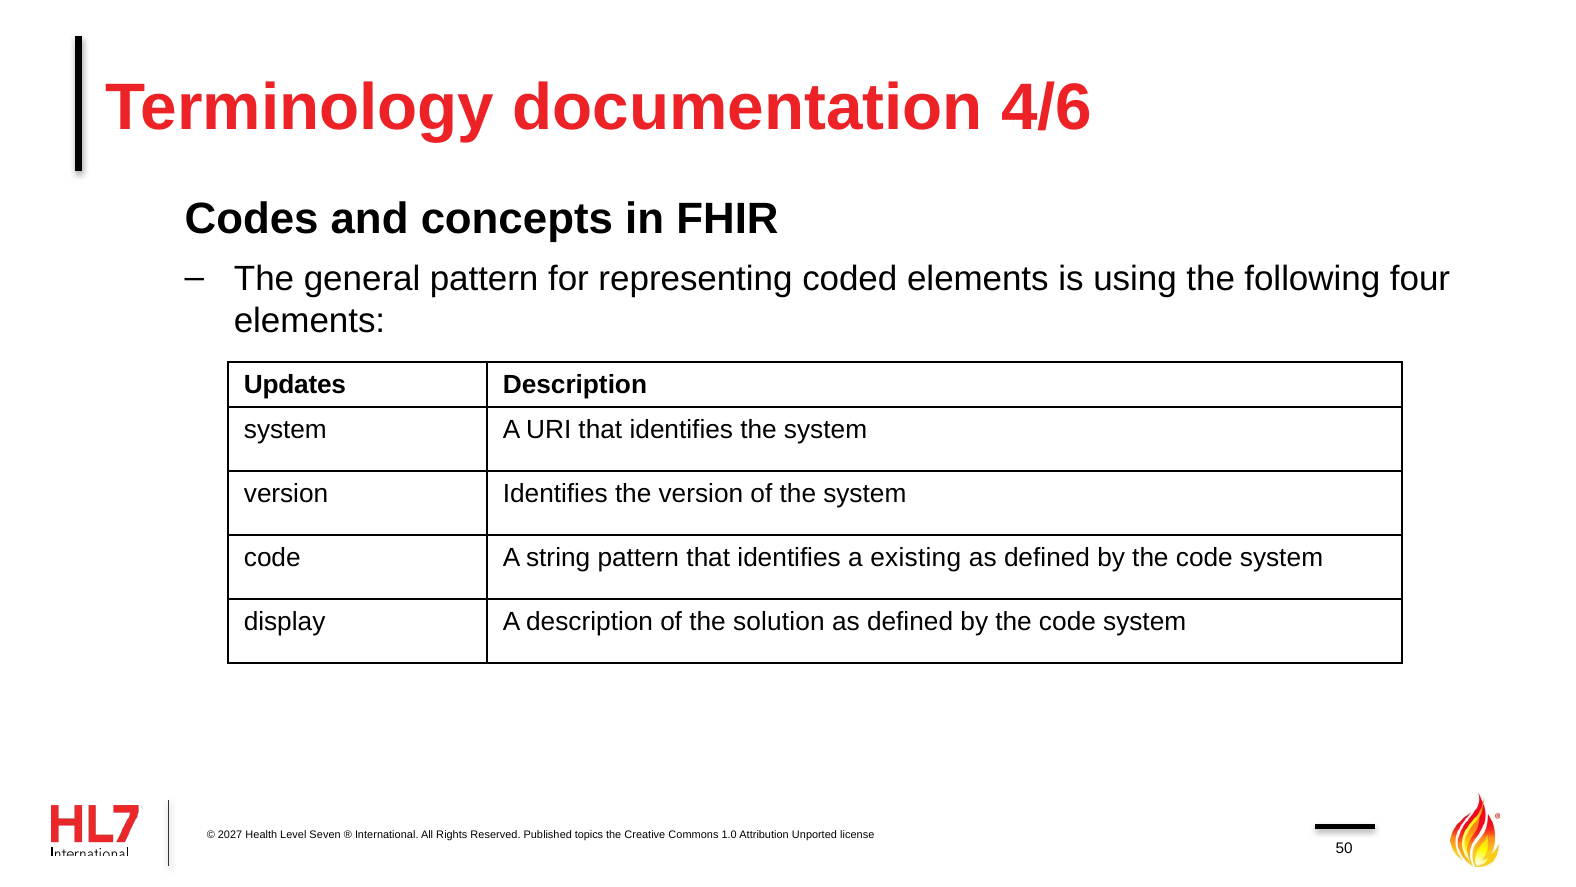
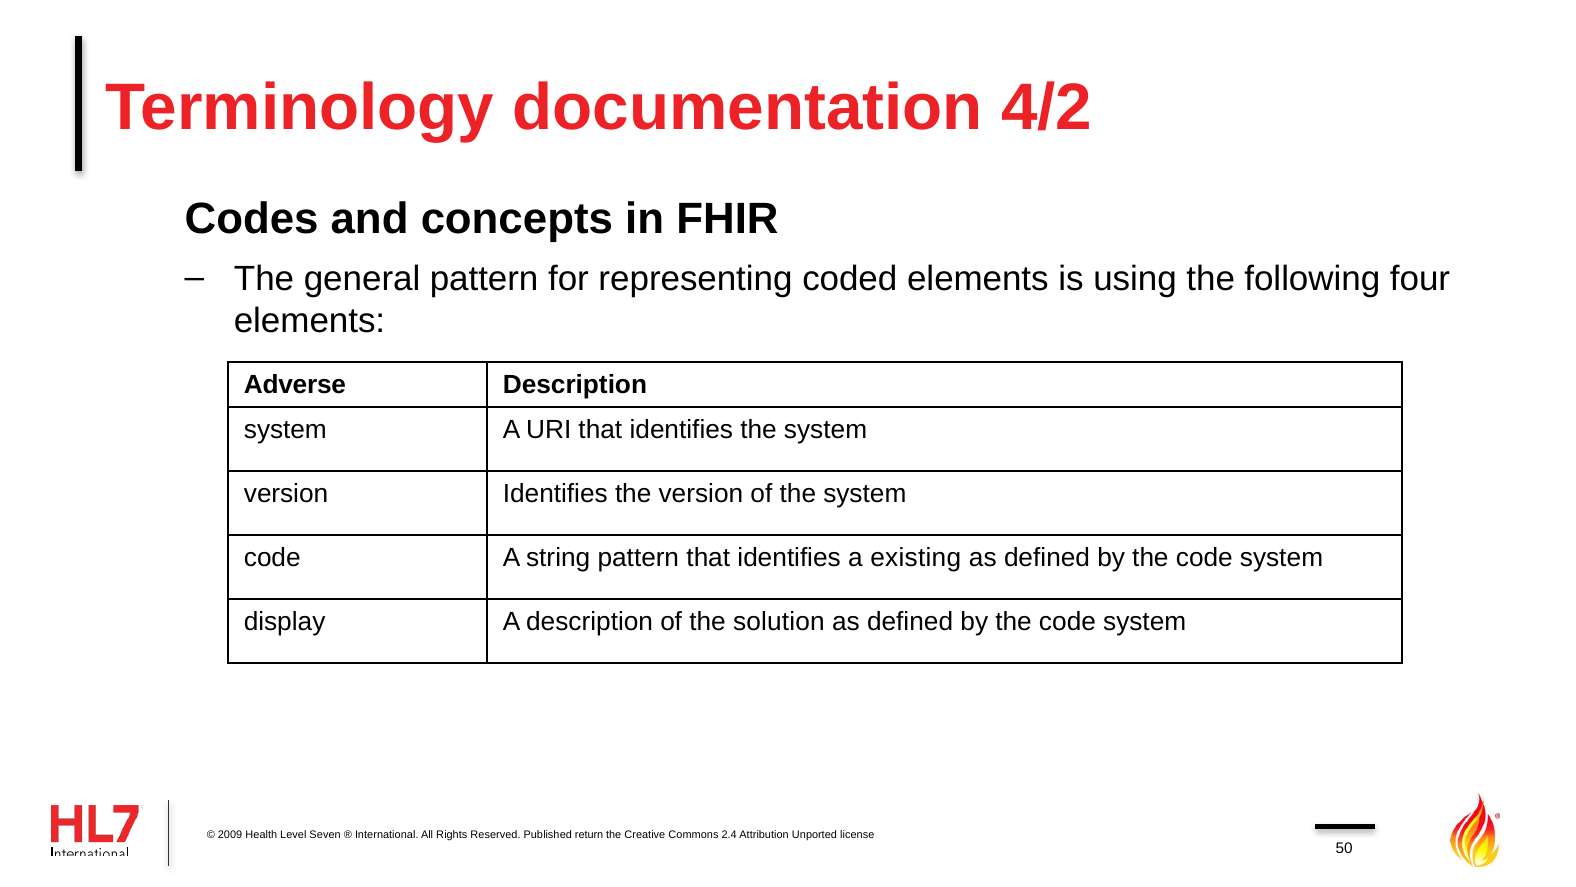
4/6: 4/6 -> 4/2
Updates: Updates -> Adverse
2027: 2027 -> 2009
topics: topics -> return
1.0: 1.0 -> 2.4
